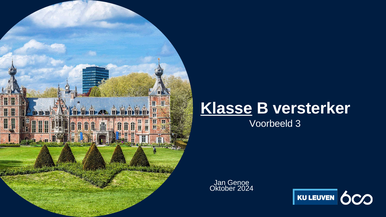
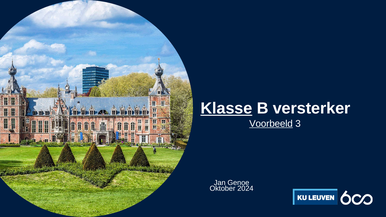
Voorbeeld underline: none -> present
